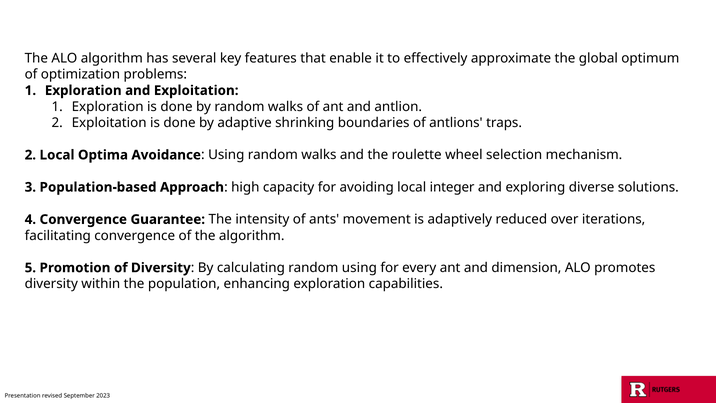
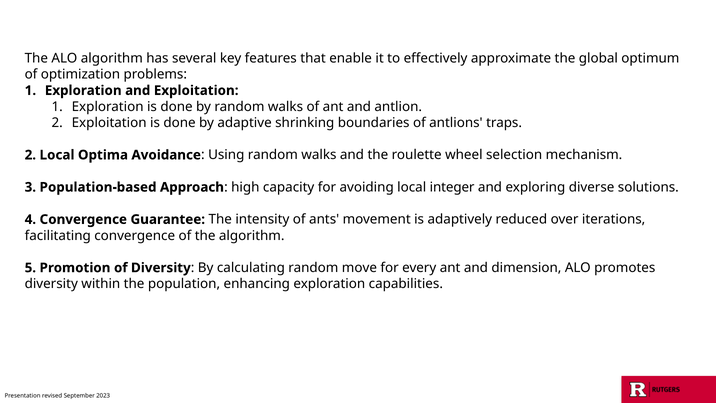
random using: using -> move
